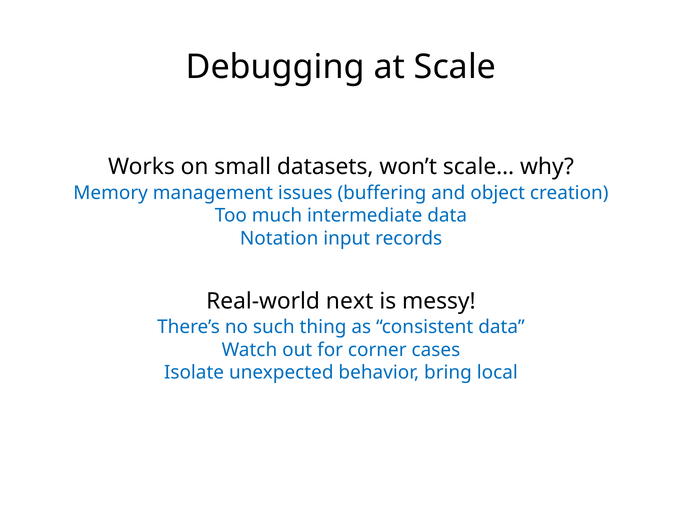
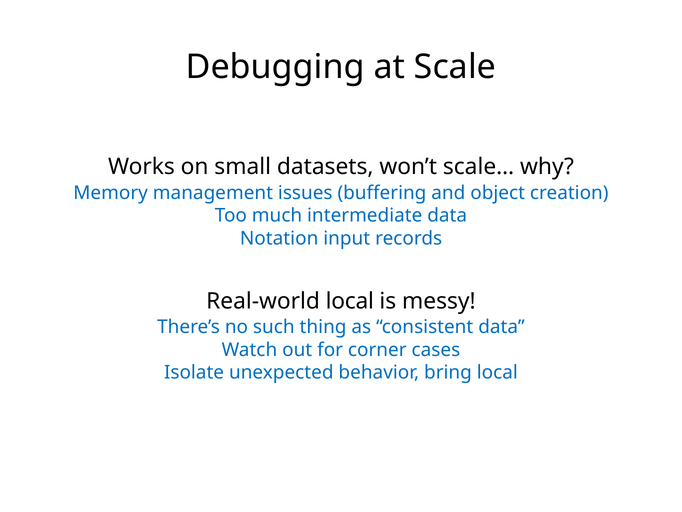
Real-world next: next -> local
